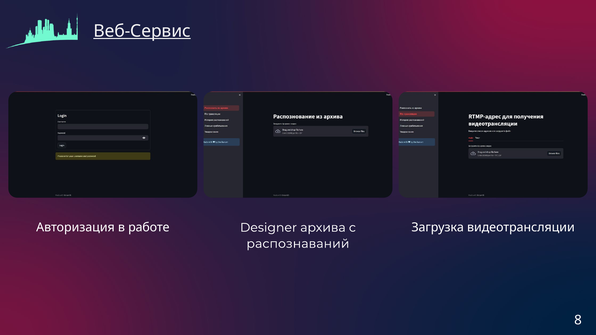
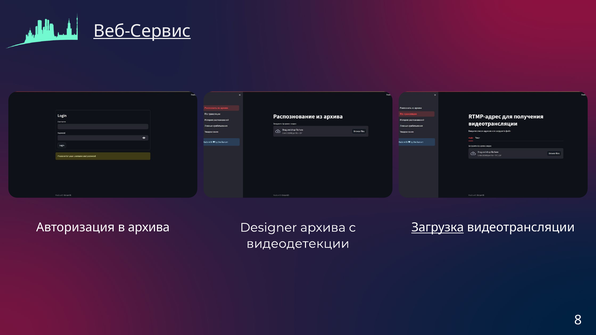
в работе: работе -> архива
Загрузка underline: none -> present
распознаваний: распознаваний -> видеодетекции
